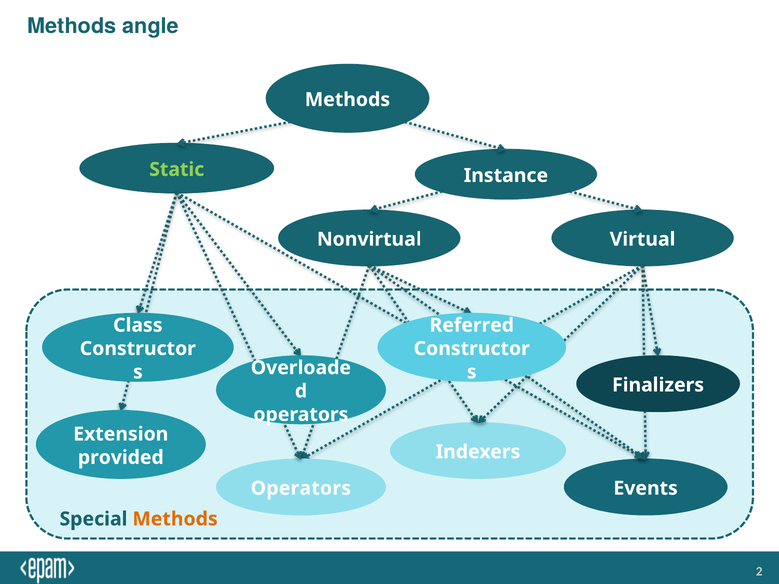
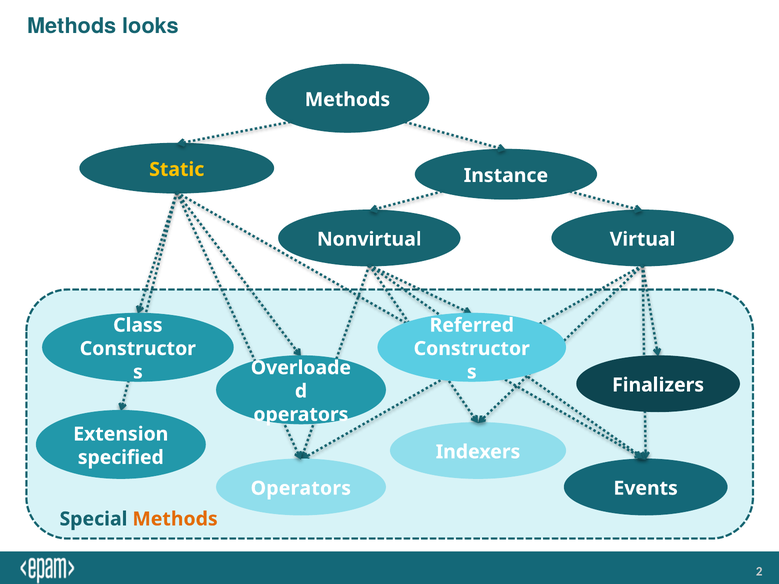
angle: angle -> looks
Static colour: light green -> yellow
provided: provided -> specified
